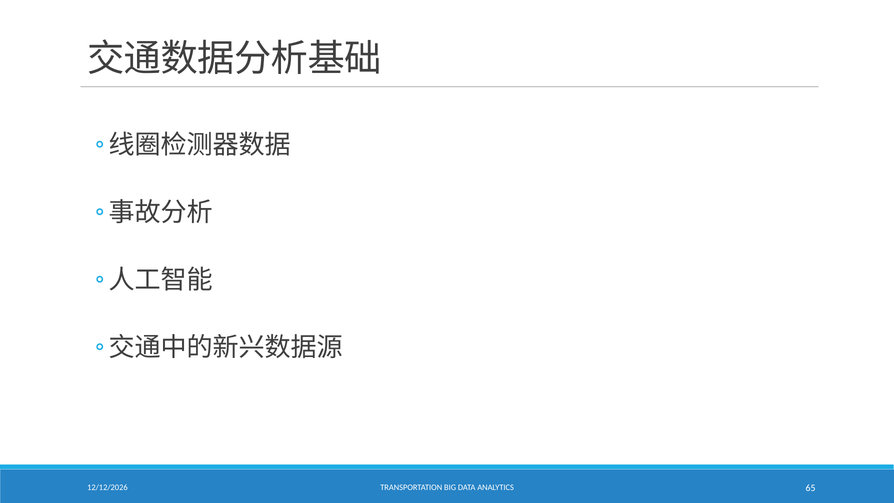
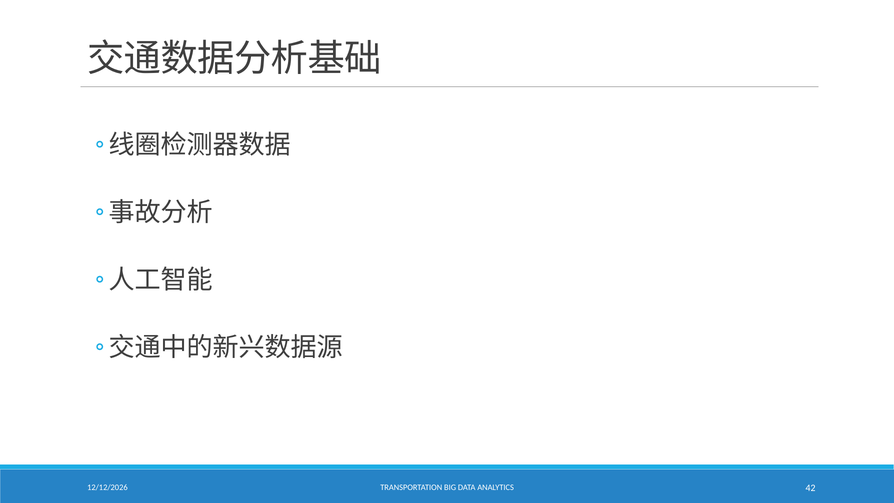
65: 65 -> 42
